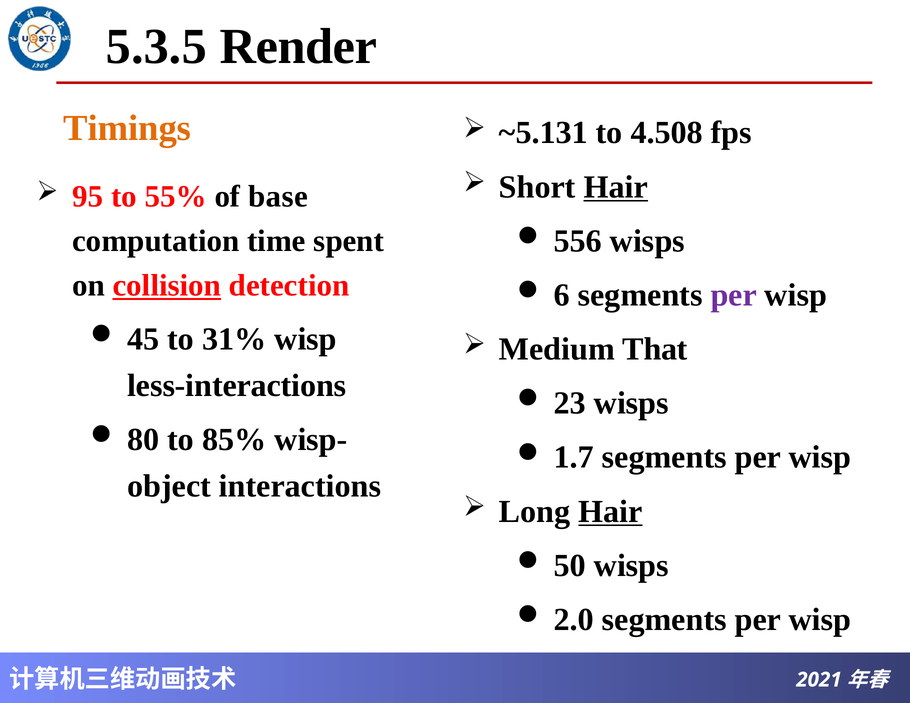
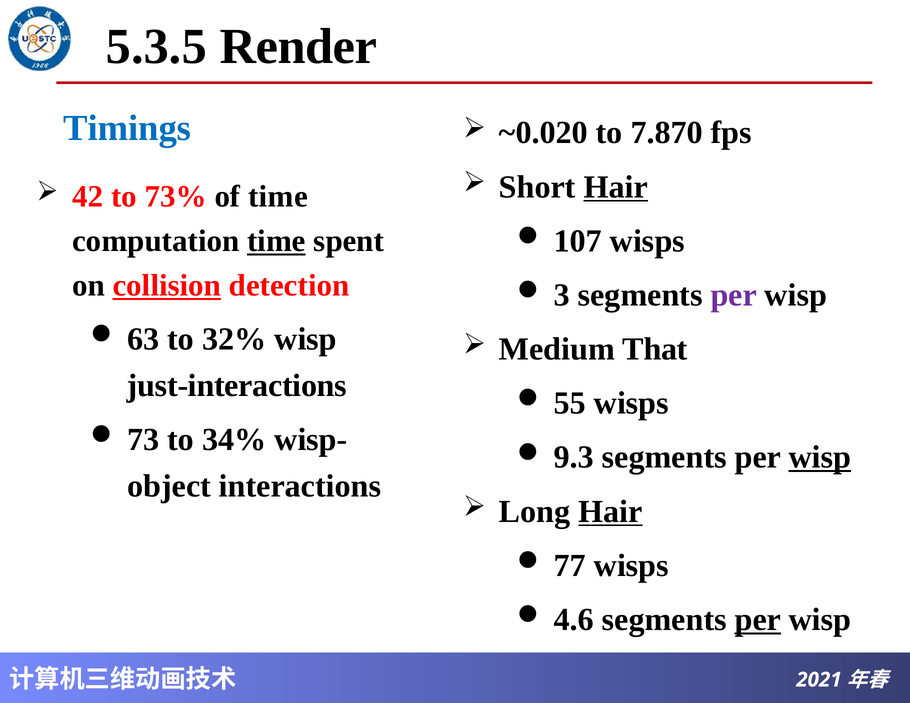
Timings colour: orange -> blue
~5.131: ~5.131 -> ~0.020
4.508: 4.508 -> 7.870
95: 95 -> 42
55%: 55% -> 73%
of base: base -> time
556: 556 -> 107
time at (276, 241) underline: none -> present
6: 6 -> 3
45: 45 -> 63
31%: 31% -> 32%
less-interactions: less-interactions -> just-interactions
23: 23 -> 55
80: 80 -> 73
85%: 85% -> 34%
1.7: 1.7 -> 9.3
wisp at (820, 457) underline: none -> present
50: 50 -> 77
2.0: 2.0 -> 4.6
per at (758, 620) underline: none -> present
